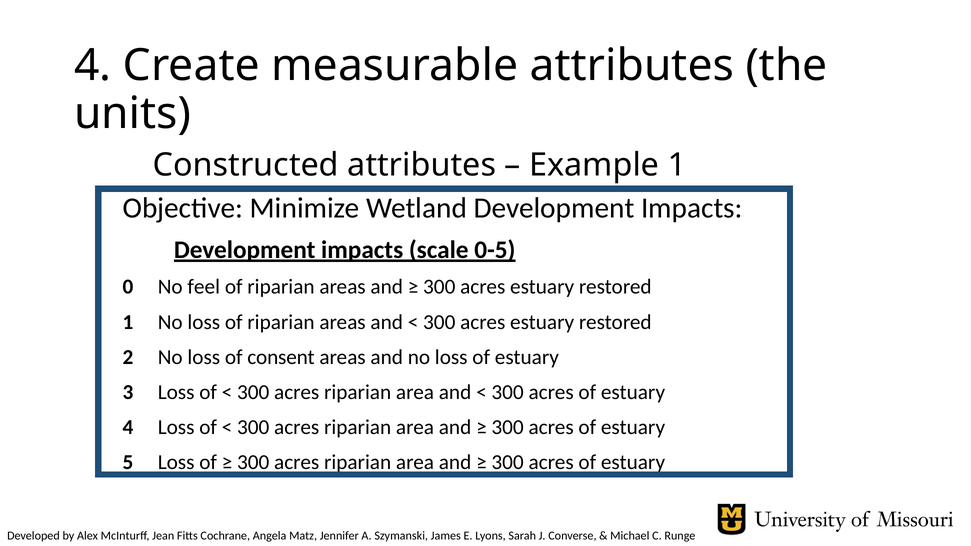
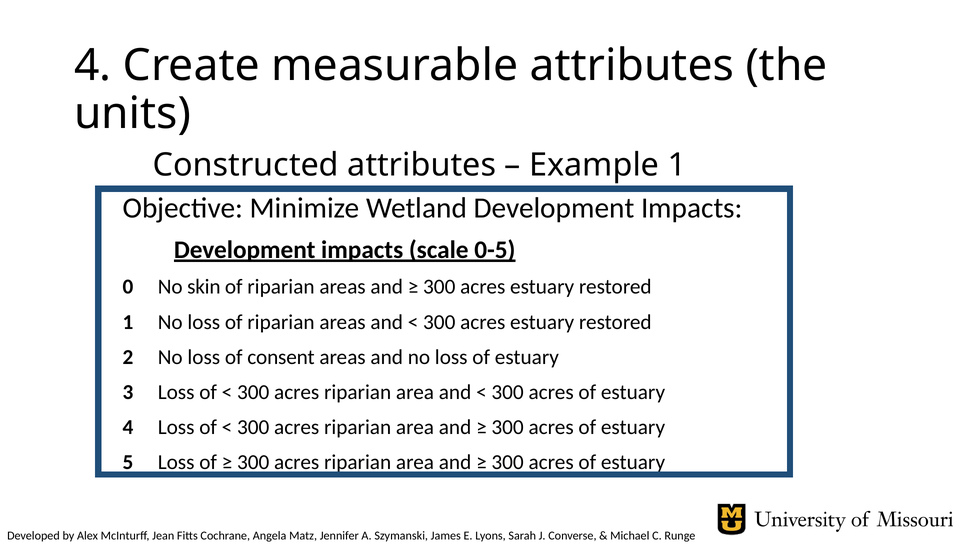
feel: feel -> skin
